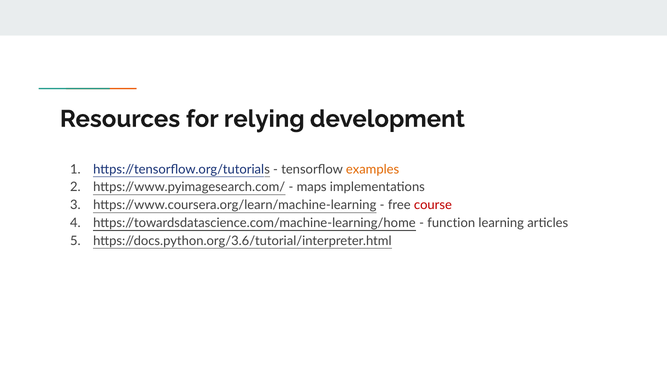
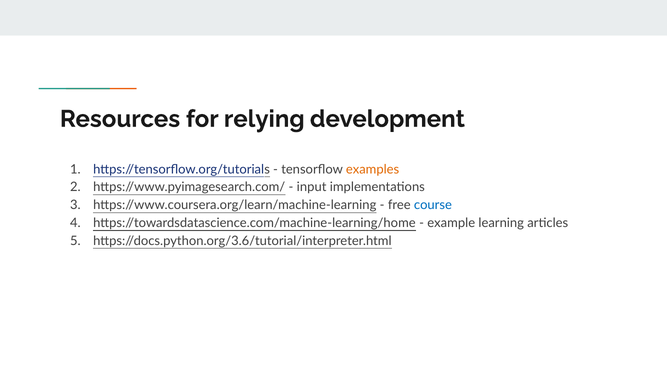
maps: maps -> input
course colour: red -> blue
function: function -> example
